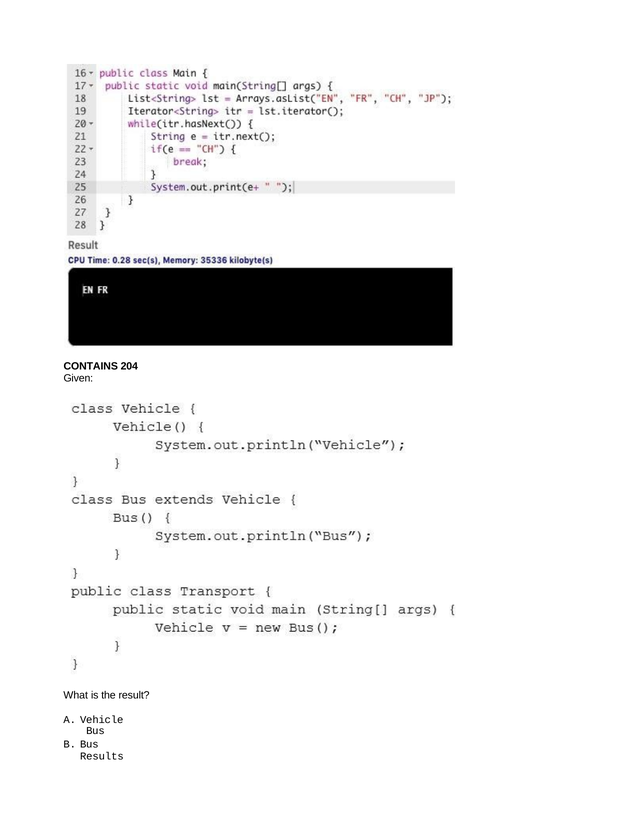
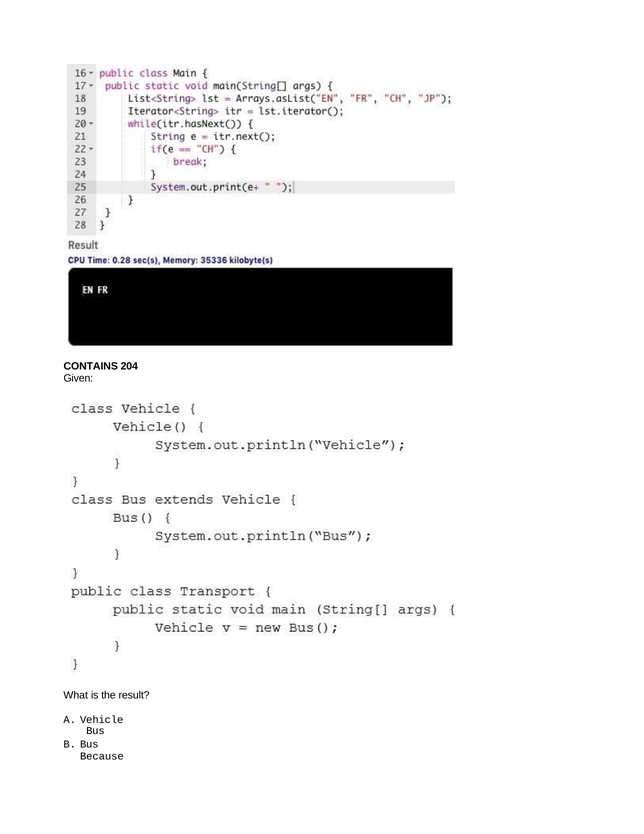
Results: Results -> Because
